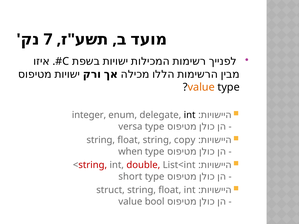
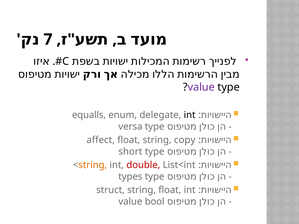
value at (201, 87) colour: orange -> purple
integer: integer -> equalls
string at (101, 140): string -> affect
when: when -> short
string at (93, 165) colour: red -> orange
short: short -> types
